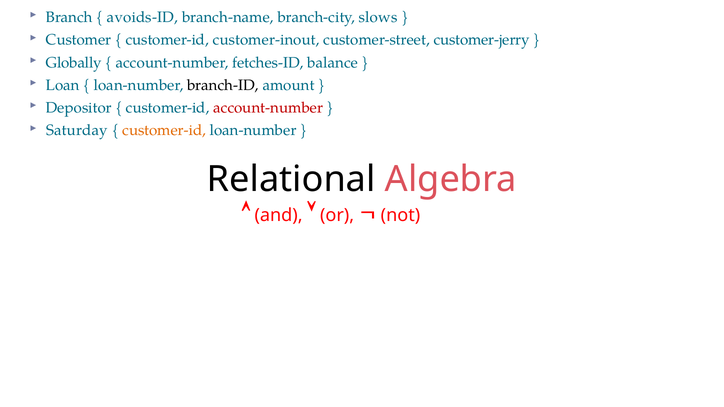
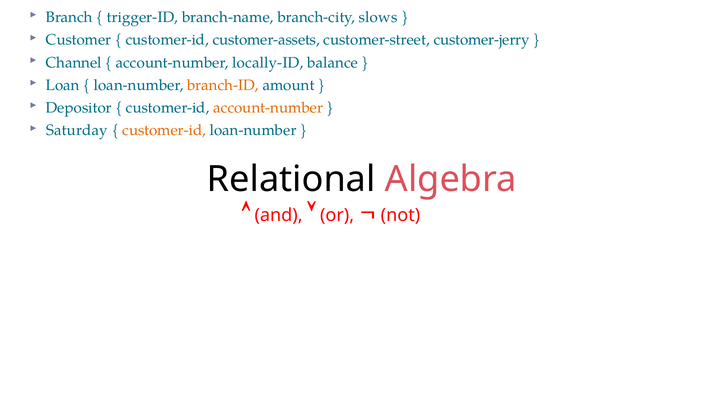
avoids-ID: avoids-ID -> trigger-ID
customer-inout: customer-inout -> customer-assets
Globally: Globally -> Channel
fetches-ID: fetches-ID -> locally-ID
branch-ID colour: black -> orange
account-number at (268, 108) colour: red -> orange
